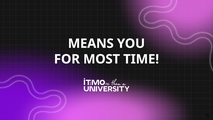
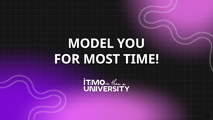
MEANS: MEANS -> MODEL
